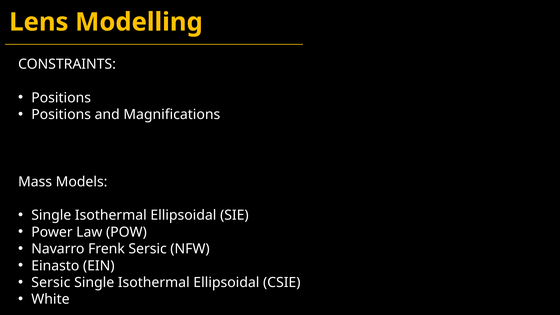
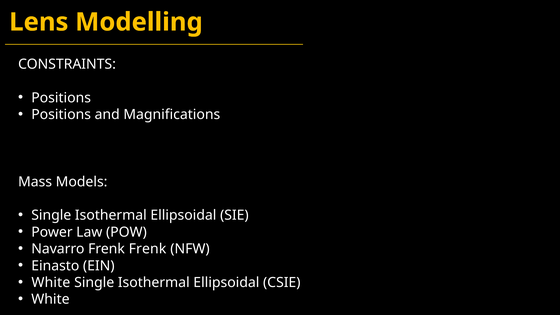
Frenk Sersic: Sersic -> Frenk
Sersic at (51, 283): Sersic -> White
